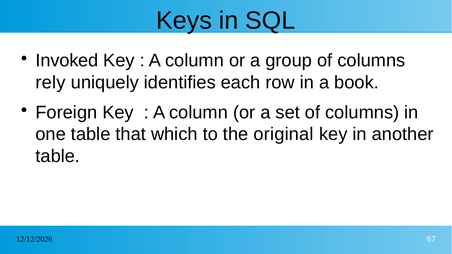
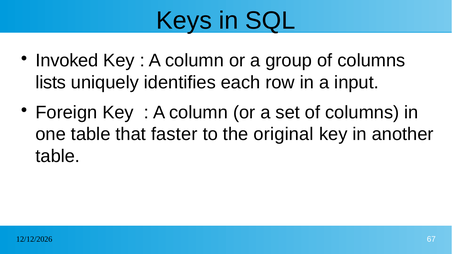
rely: rely -> lists
book: book -> input
which: which -> faster
